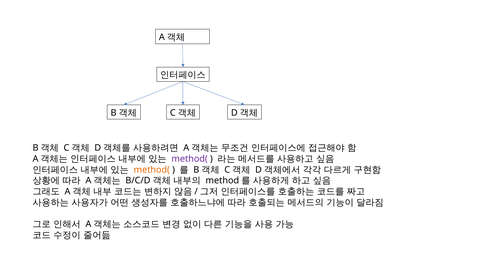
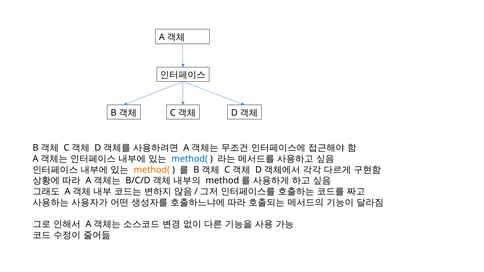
method( at (190, 159) colour: purple -> blue
